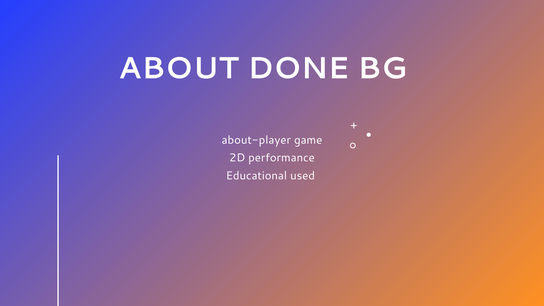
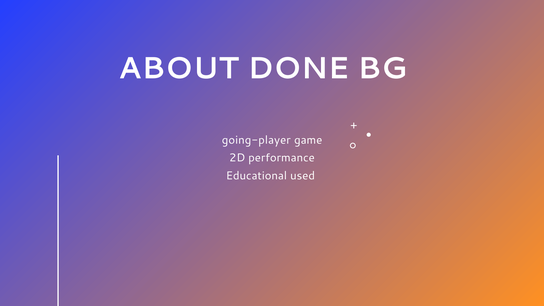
about-player: about-player -> going-player
